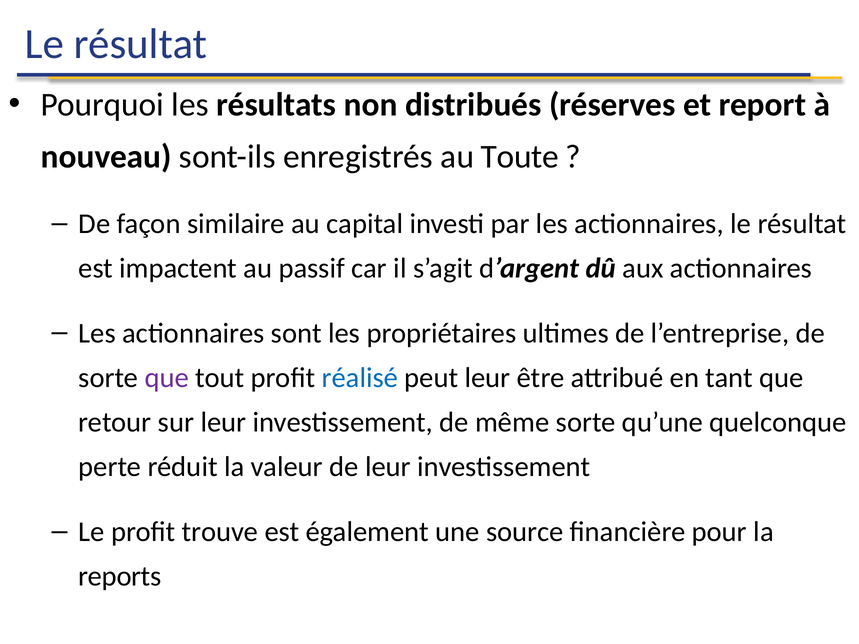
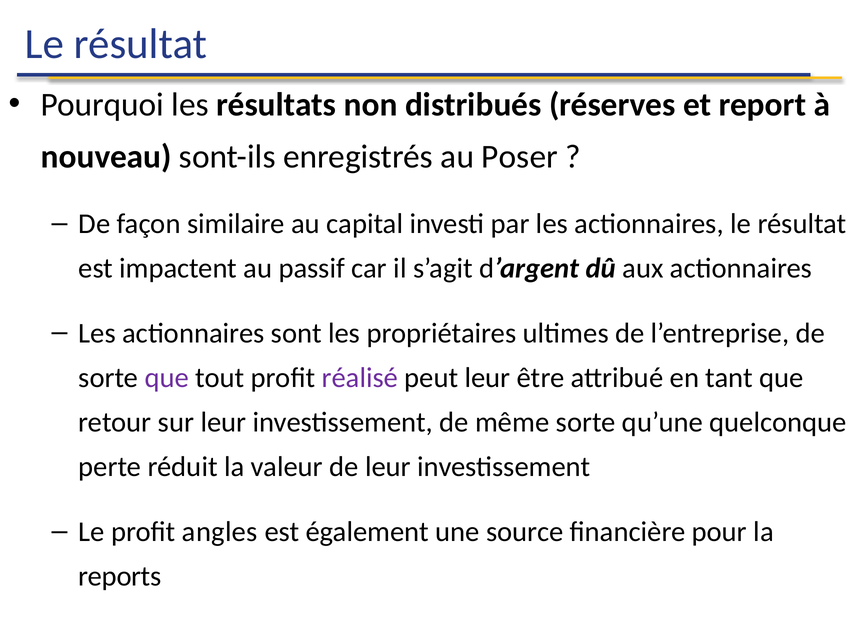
Toute: Toute -> Poser
réalisé colour: blue -> purple
trouve: trouve -> angles
